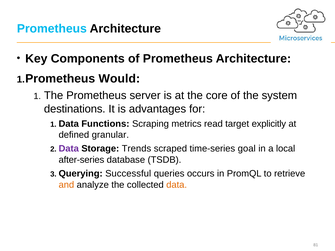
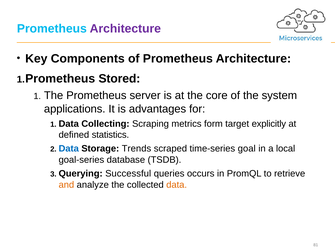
Architecture at (125, 29) colour: black -> purple
Would: Would -> Stored
destinations: destinations -> applications
Functions: Functions -> Collecting
read: read -> form
granular: granular -> statistics
Data at (69, 149) colour: purple -> blue
after-series: after-series -> goal-series
